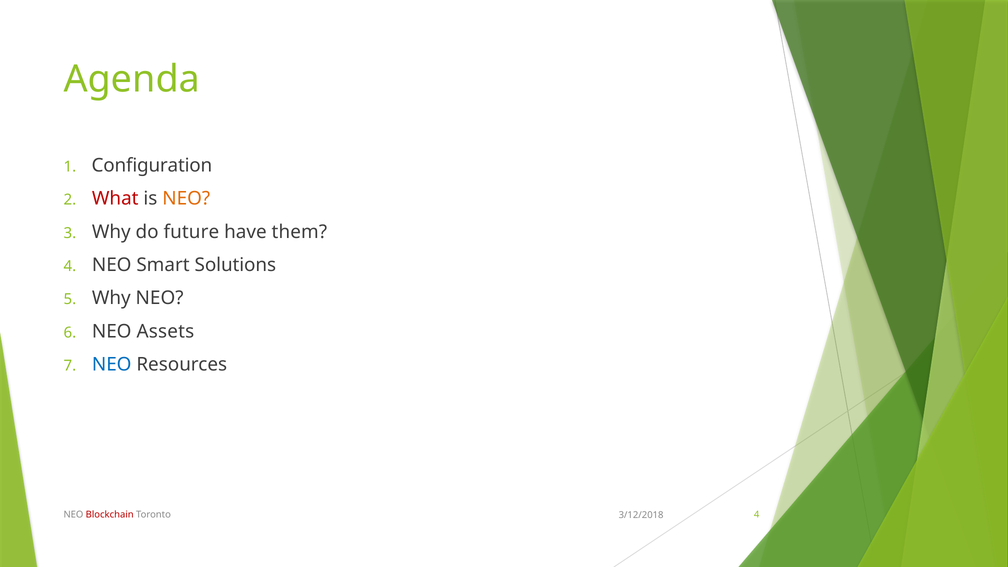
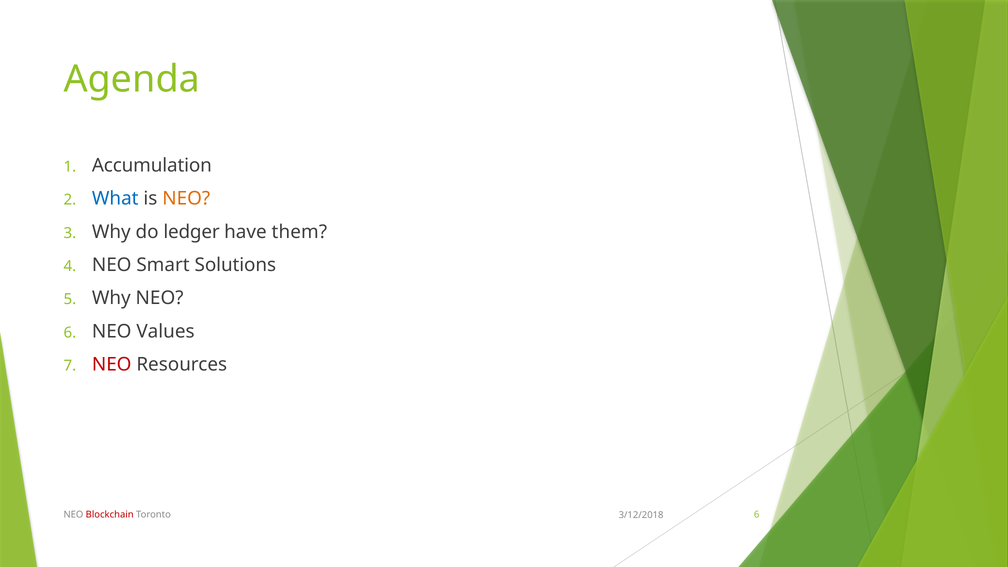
Configuration: Configuration -> Accumulation
What colour: red -> blue
future: future -> ledger
Assets: Assets -> Values
NEO at (112, 365) colour: blue -> red
Toronto 4: 4 -> 6
